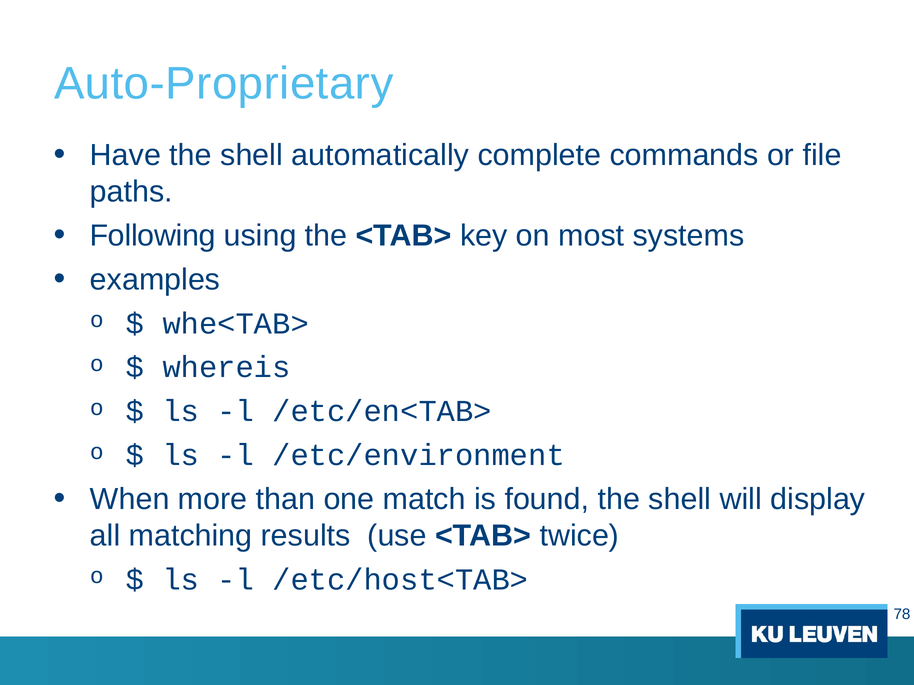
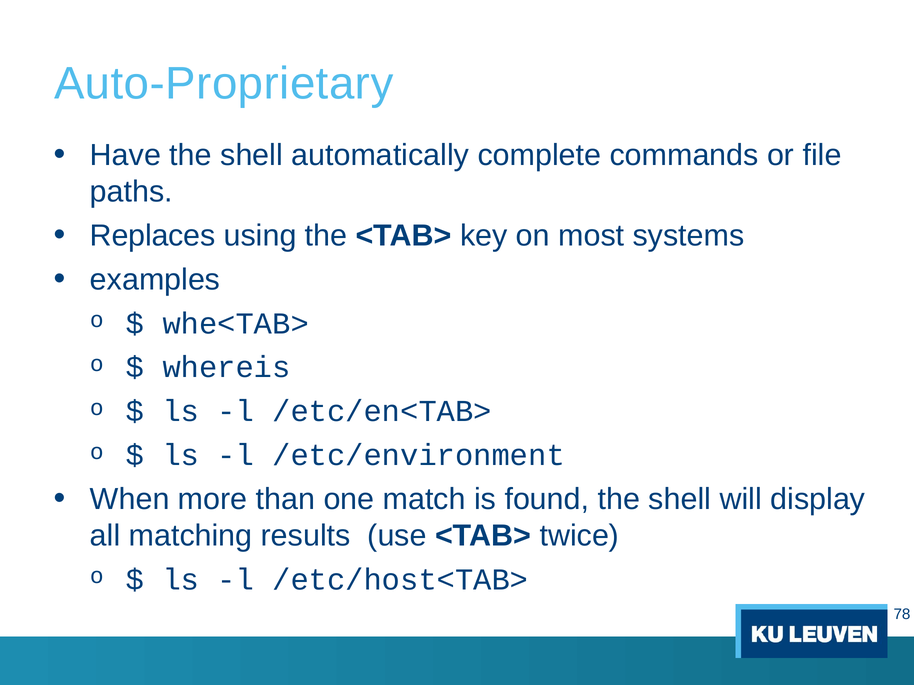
Following: Following -> Replaces
